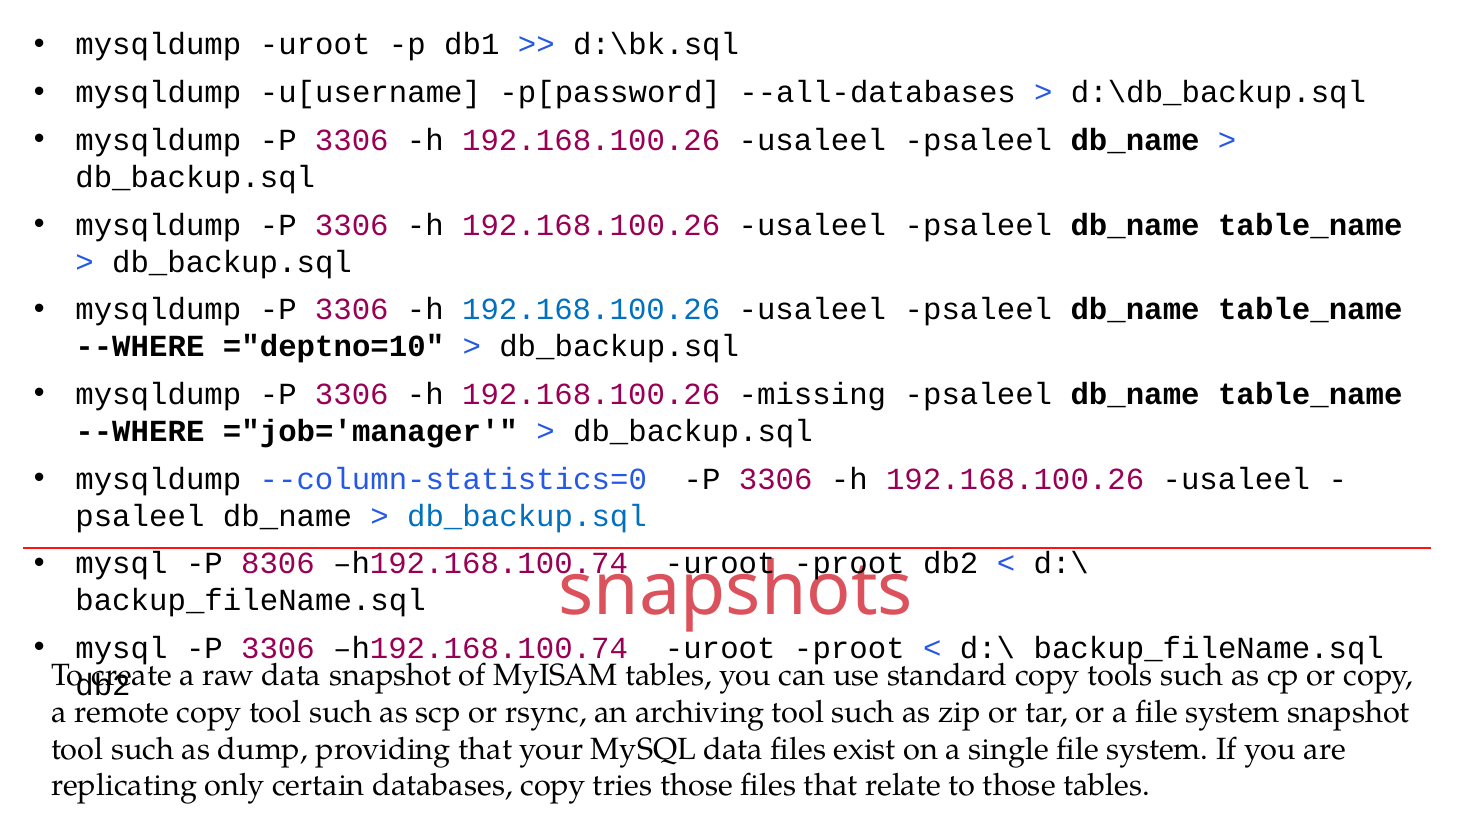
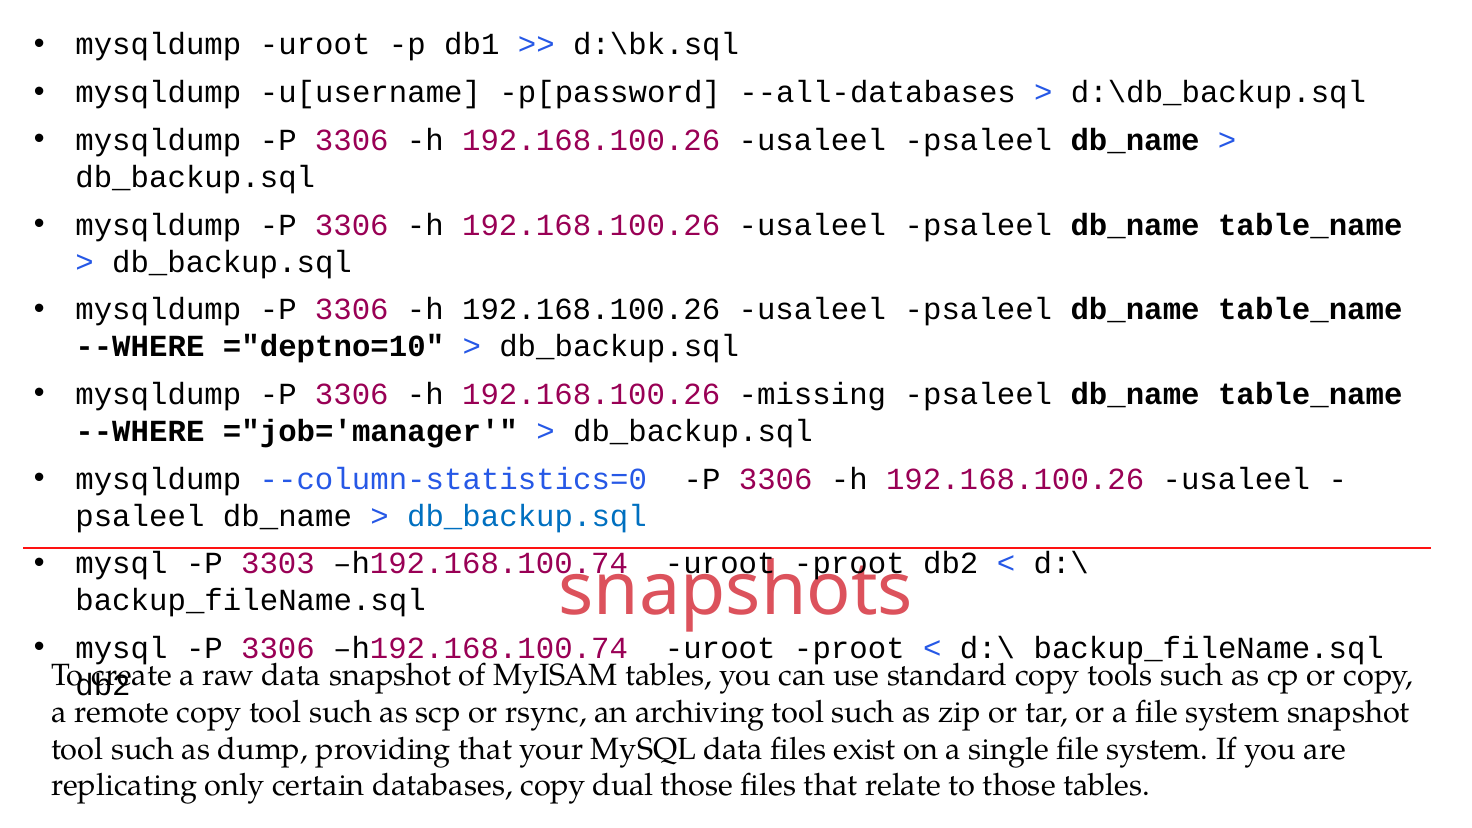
192.168.100.26 at (591, 310) colour: blue -> black
8306: 8306 -> 3303
tries: tries -> dual
